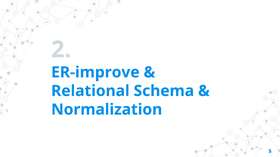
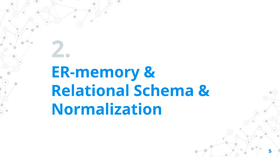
ER-improve: ER-improve -> ER-memory
